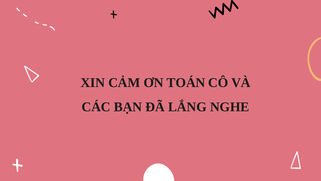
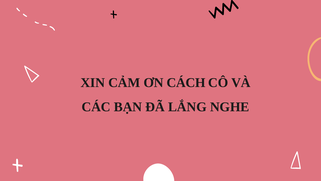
TOÁN: TOÁN -> CÁCH
